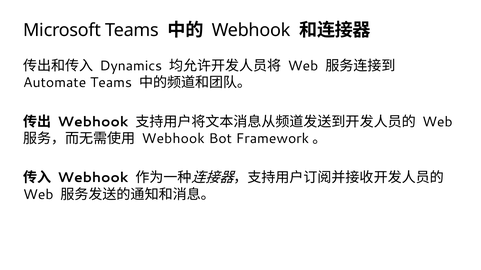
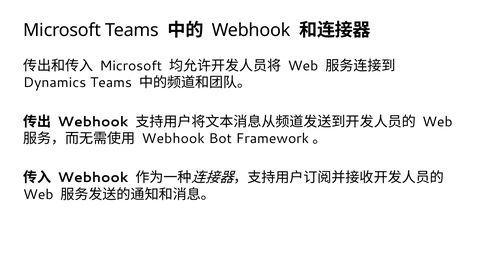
Dynamics at (131, 66): Dynamics -> Microsoft
Automate: Automate -> Dynamics
